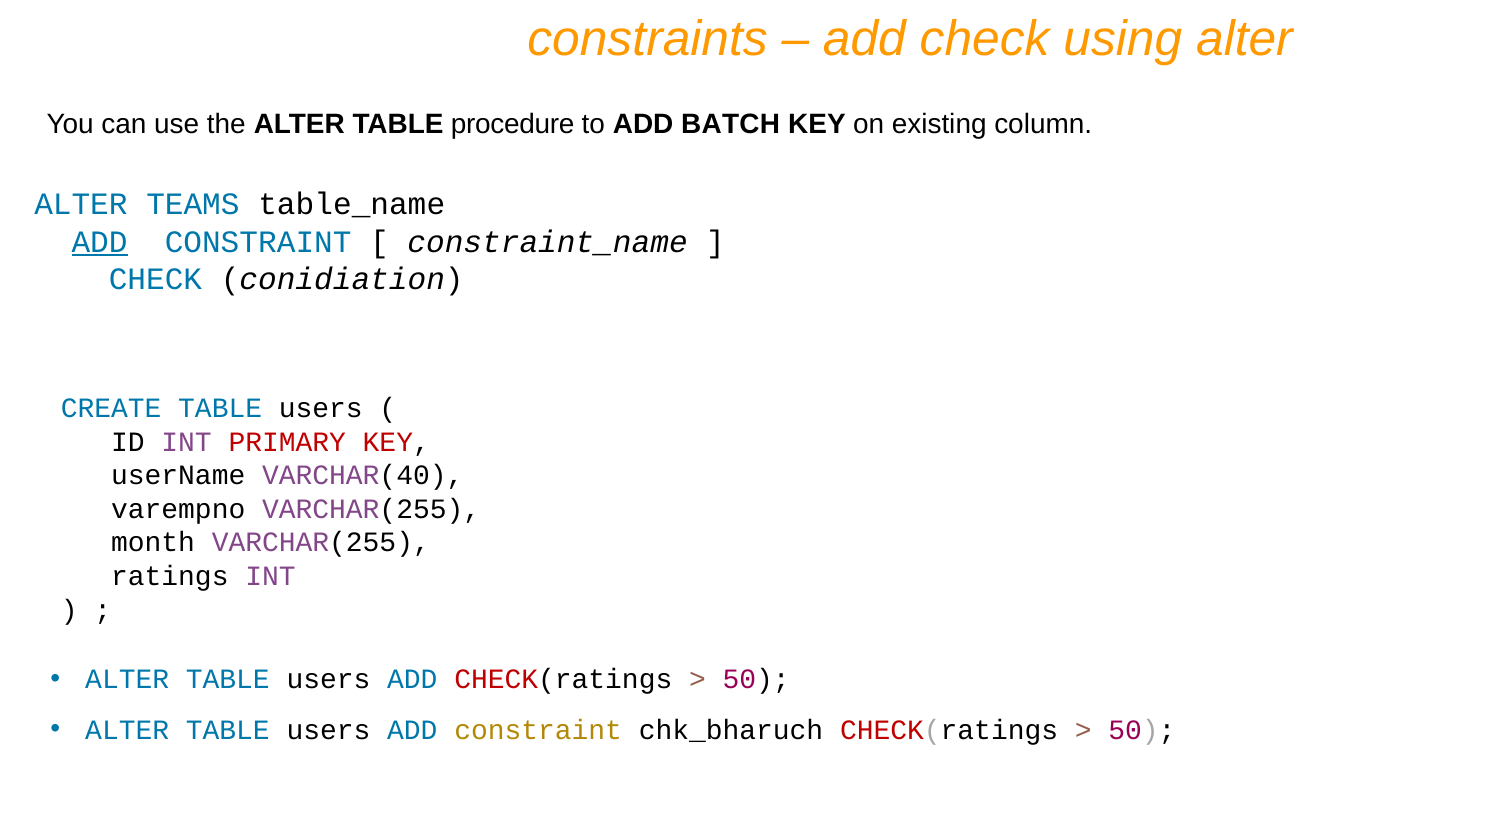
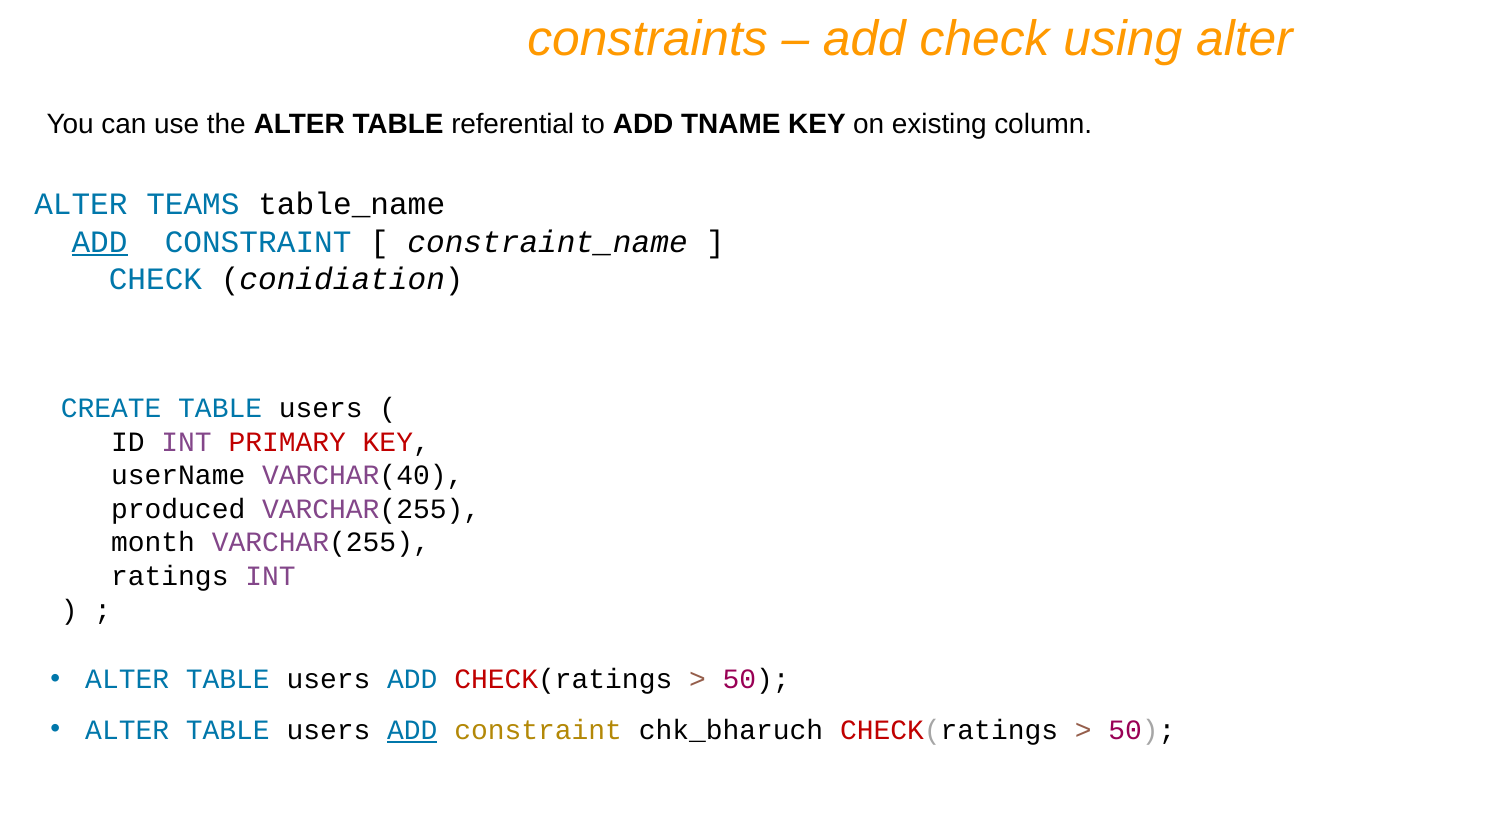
procedure: procedure -> referential
BATCH: BATCH -> TNAME
varempno: varempno -> produced
ADD at (412, 730) underline: none -> present
